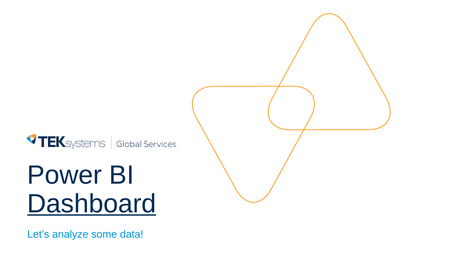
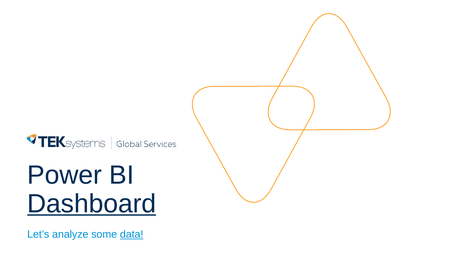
data underline: none -> present
